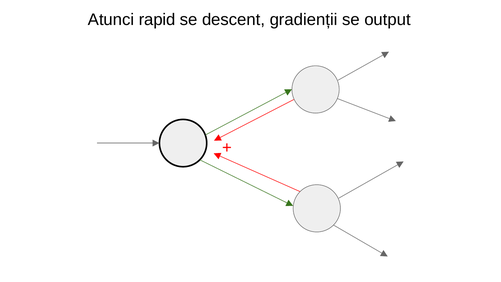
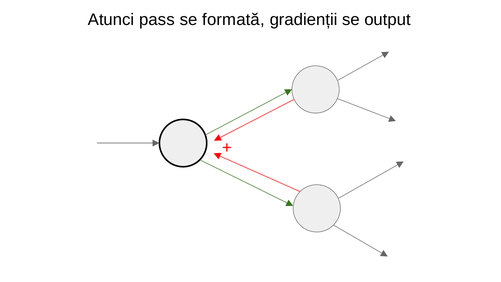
rapid: rapid -> pass
descent: descent -> formată
